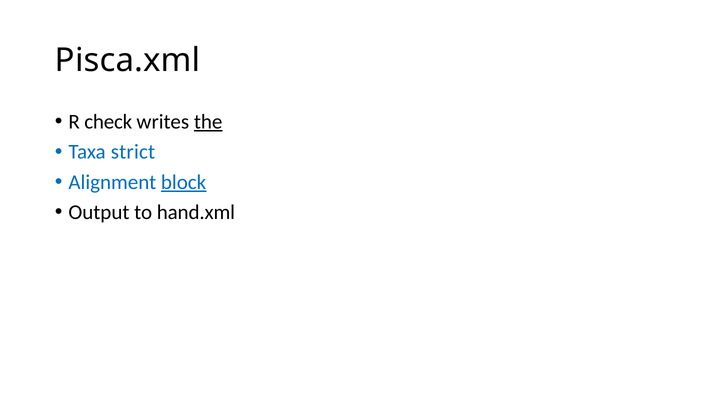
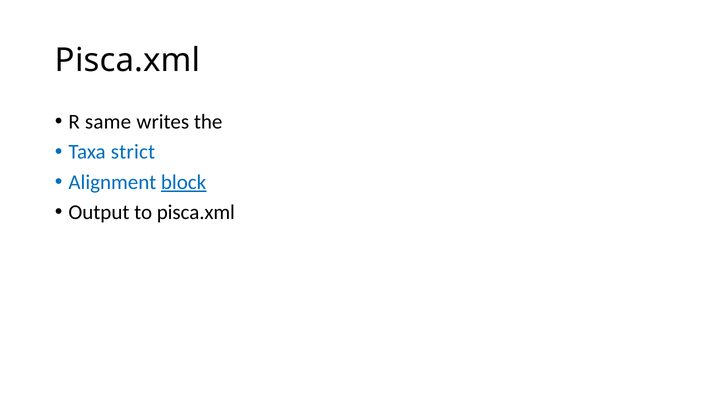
check: check -> same
the underline: present -> none
to hand.xml: hand.xml -> pisca.xml
